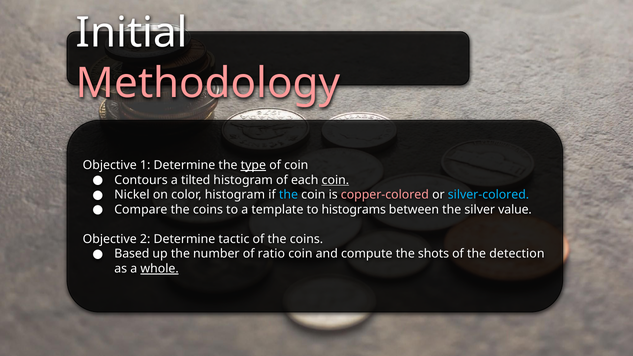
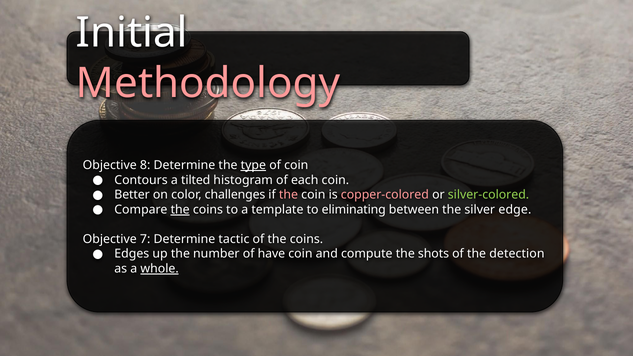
1: 1 -> 8
coin at (335, 180) underline: present -> none
Nickel: Nickel -> Better
color histogram: histogram -> challenges
the at (289, 195) colour: light blue -> pink
silver-colored colour: light blue -> light green
the at (180, 210) underline: none -> present
histograms: histograms -> eliminating
value: value -> edge
2: 2 -> 7
Based: Based -> Edges
ratio: ratio -> have
